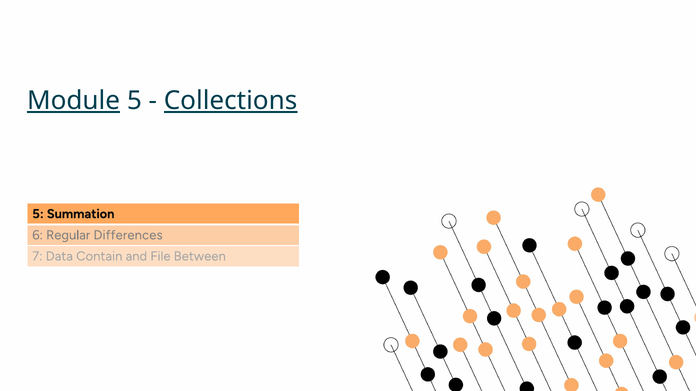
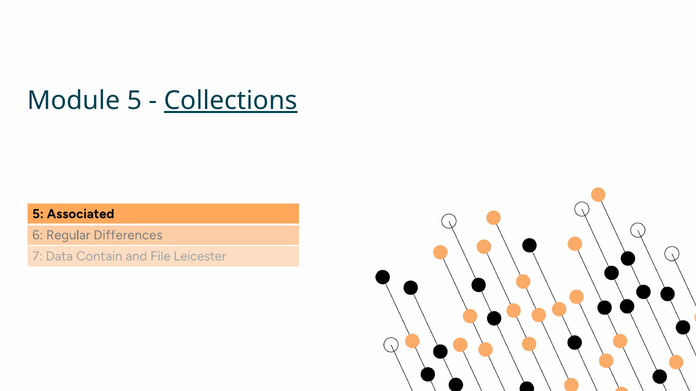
Module underline: present -> none
Summation: Summation -> Associated
Between: Between -> Leicester
